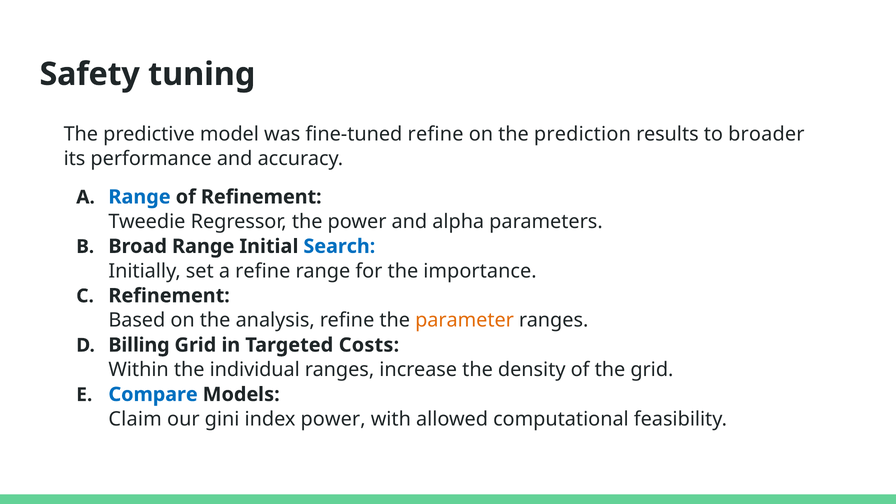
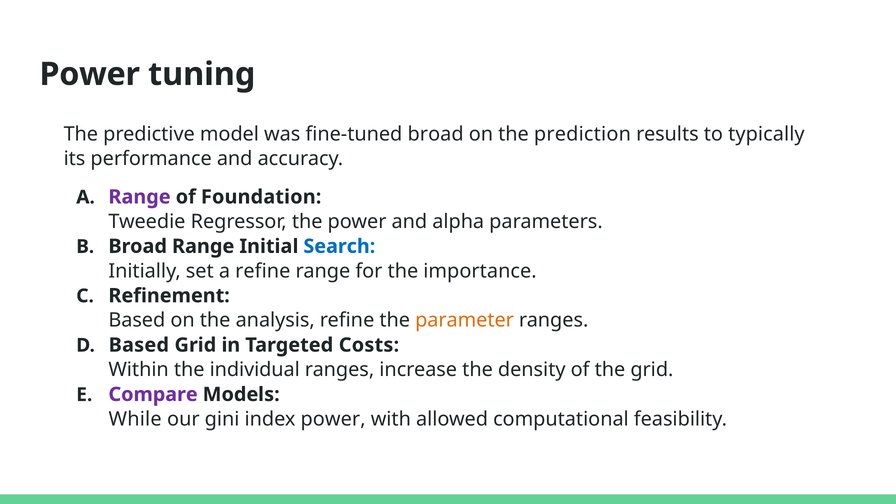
Safety at (90, 74): Safety -> Power
fine-tuned refine: refine -> broad
broader: broader -> typically
Range at (140, 197) colour: blue -> purple
of Refinement: Refinement -> Foundation
Billing at (139, 345): Billing -> Based
Compare colour: blue -> purple
Claim: Claim -> While
